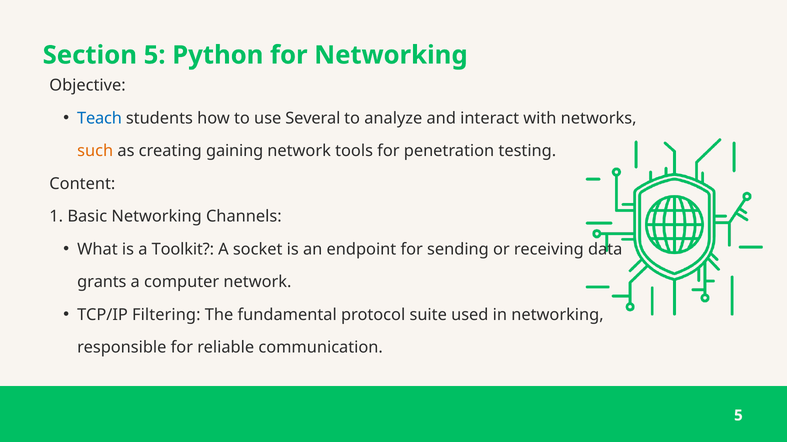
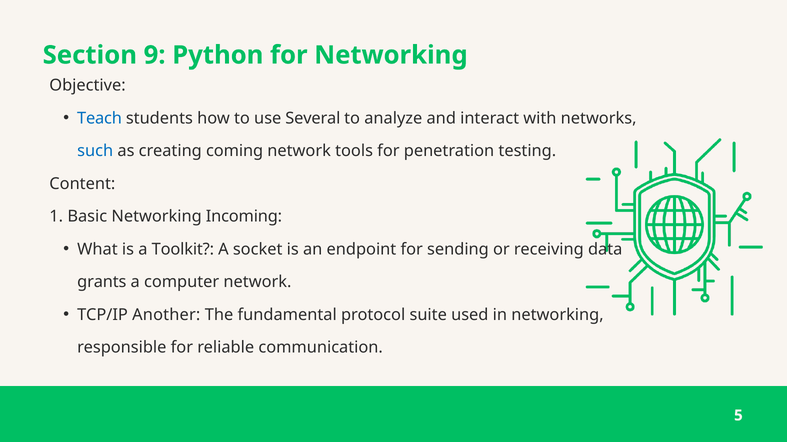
Section 5: 5 -> 9
such colour: orange -> blue
gaining: gaining -> coming
Channels: Channels -> Incoming
Filtering: Filtering -> Another
